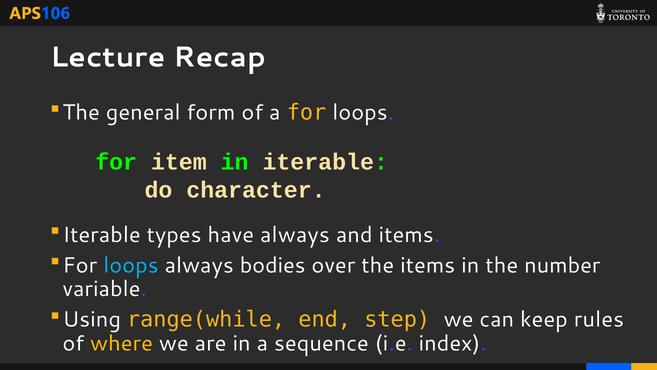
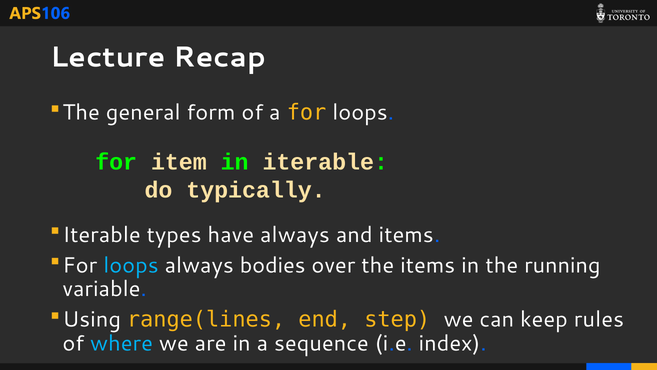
character: character -> typically
number: number -> running
range(while: range(while -> range(lines
where colour: yellow -> light blue
